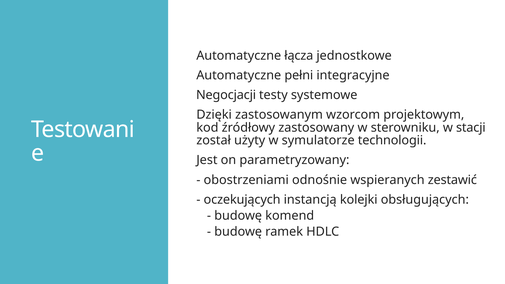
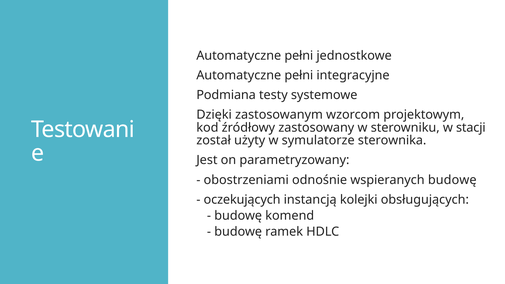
łącza at (299, 56): łącza -> pełni
Negocjacji: Negocjacji -> Podmiana
technologii: technologii -> sterownika
wspieranych zestawić: zestawić -> budowę
